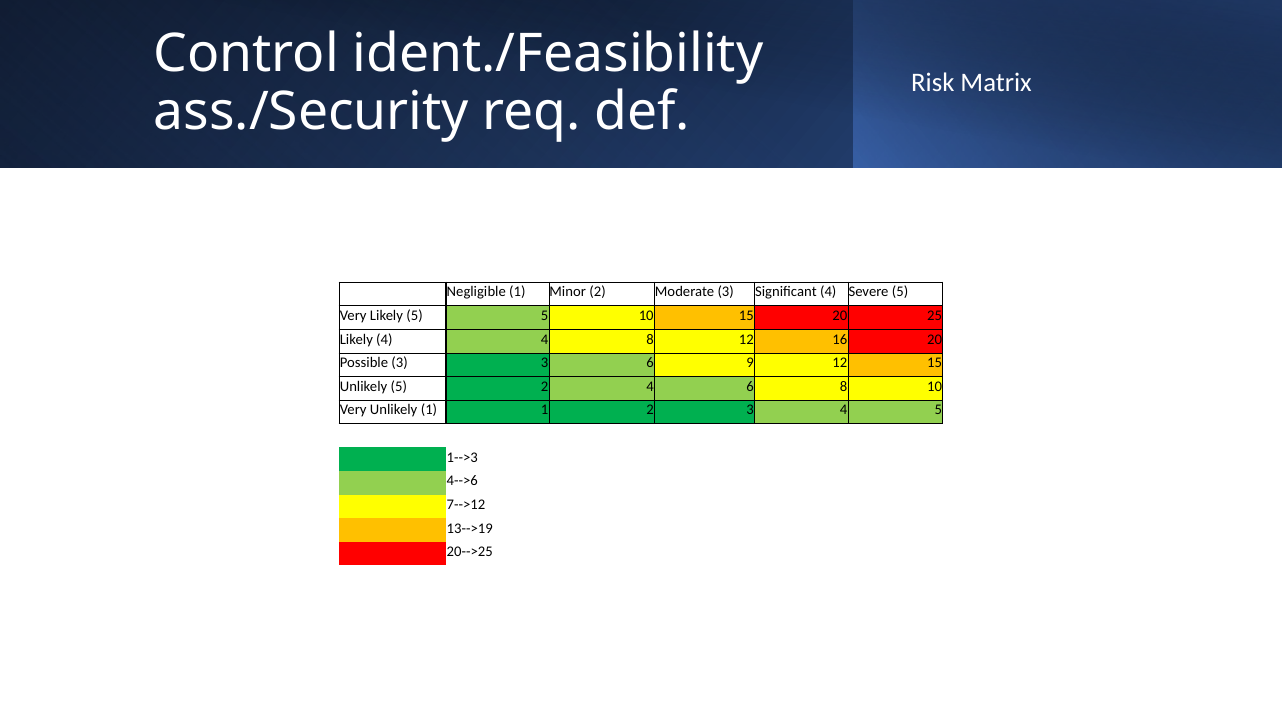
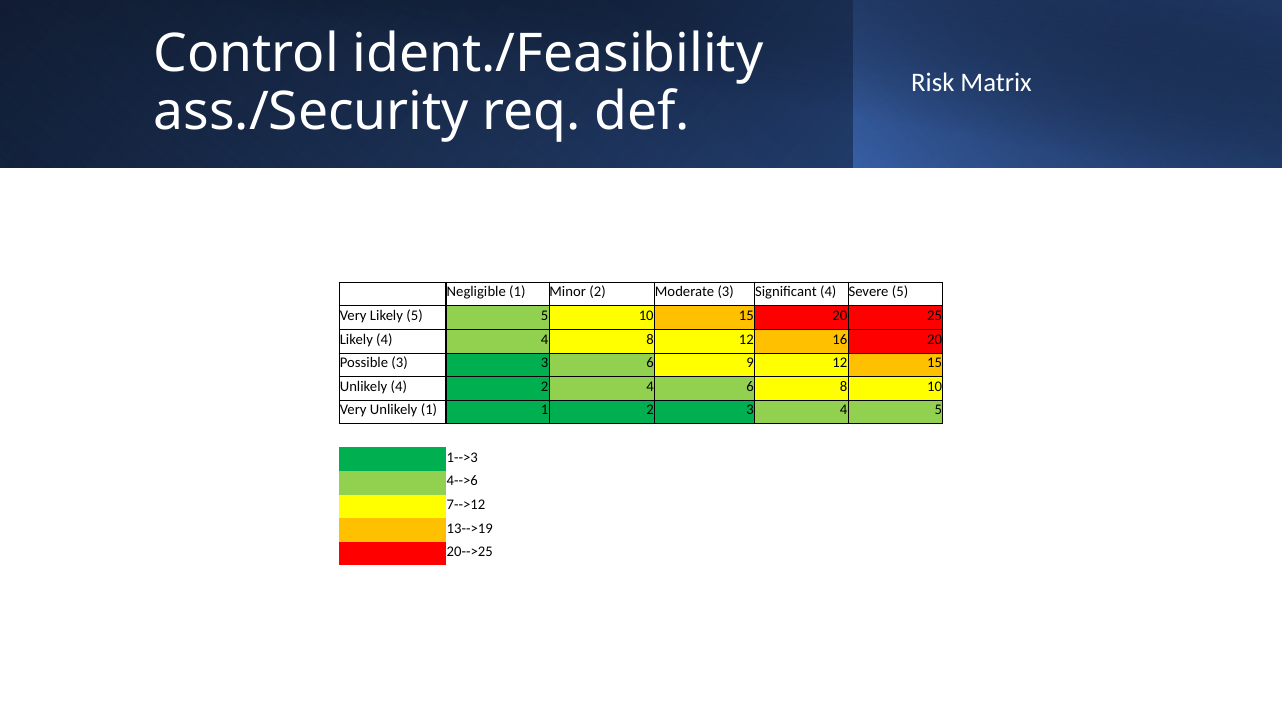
Unlikely 5: 5 -> 4
